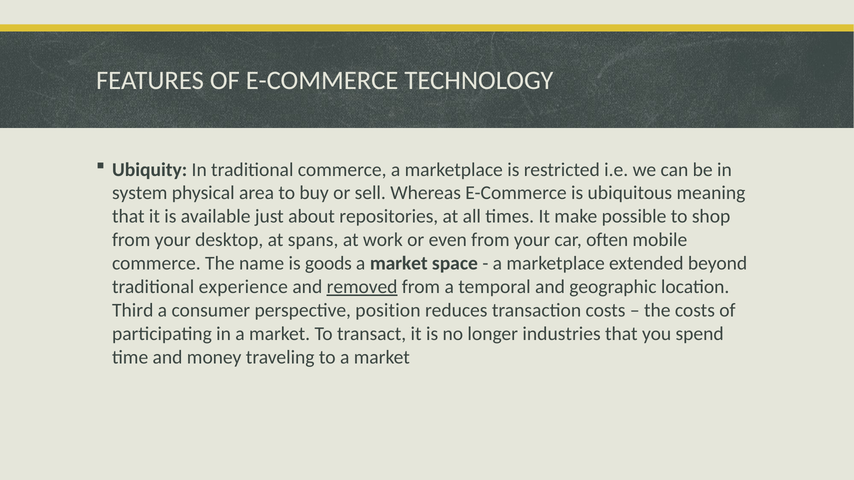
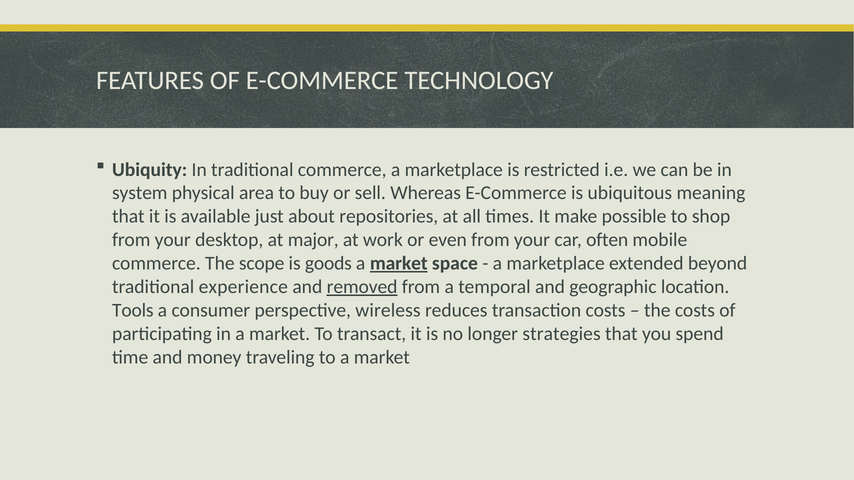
spans: spans -> major
name: name -> scope
market at (399, 264) underline: none -> present
Third: Third -> Tools
position: position -> wireless
industries: industries -> strategies
